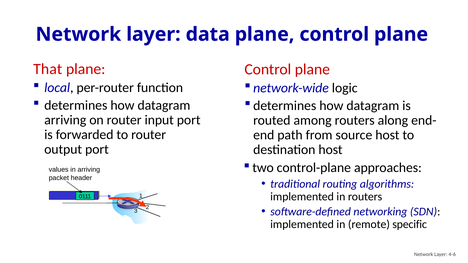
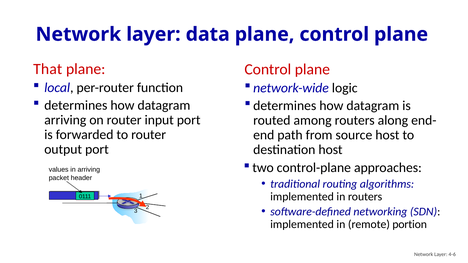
specific: specific -> portion
